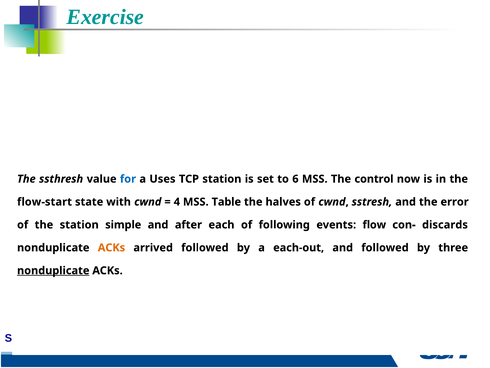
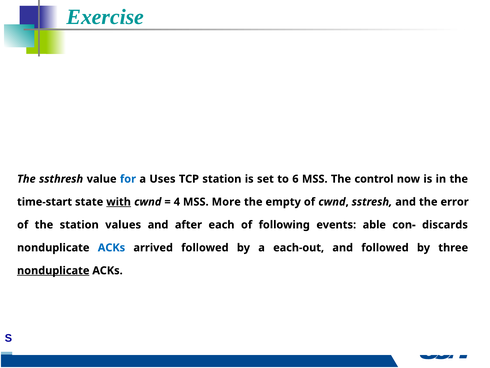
flow-start: flow-start -> time-start
with underline: none -> present
Table: Table -> More
halves: halves -> empty
simple: simple -> values
flow: flow -> able
ACKs at (111, 247) colour: orange -> blue
